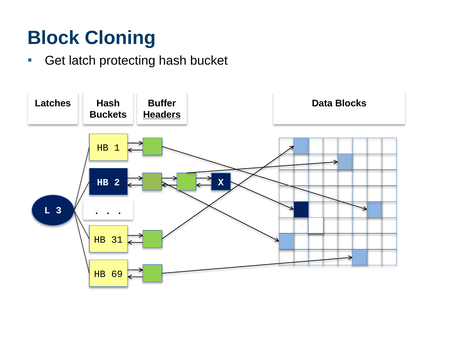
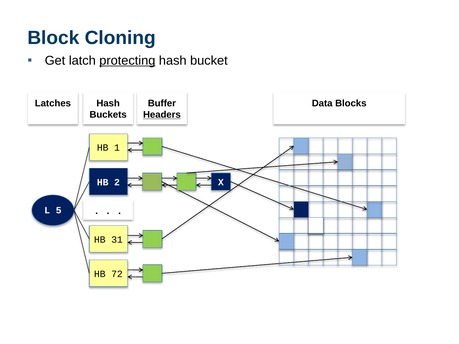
protecting underline: none -> present
3: 3 -> 5
HB 69: 69 -> 72
